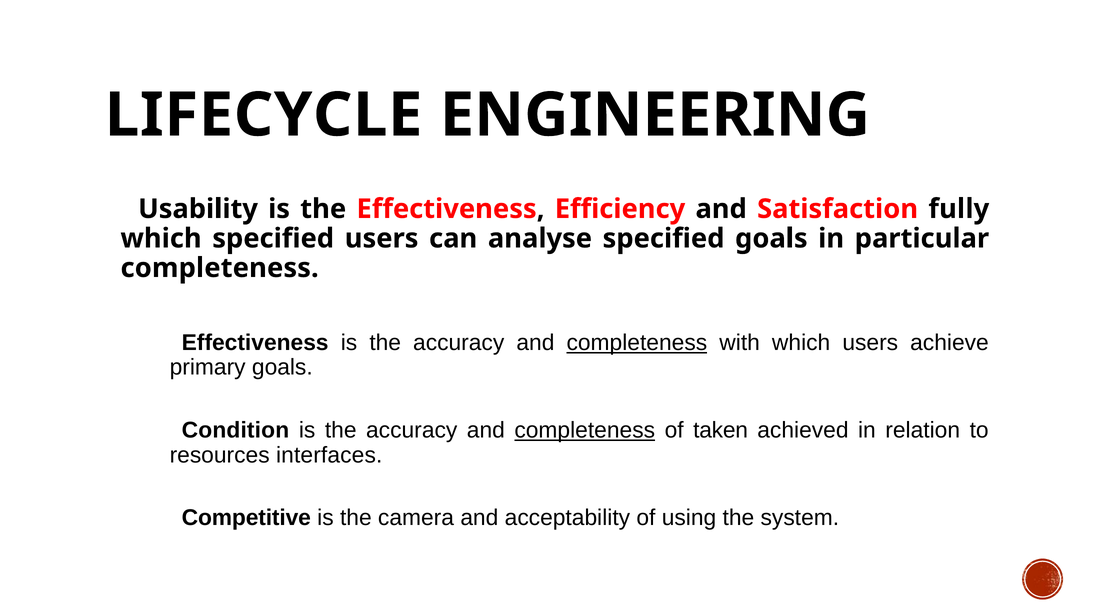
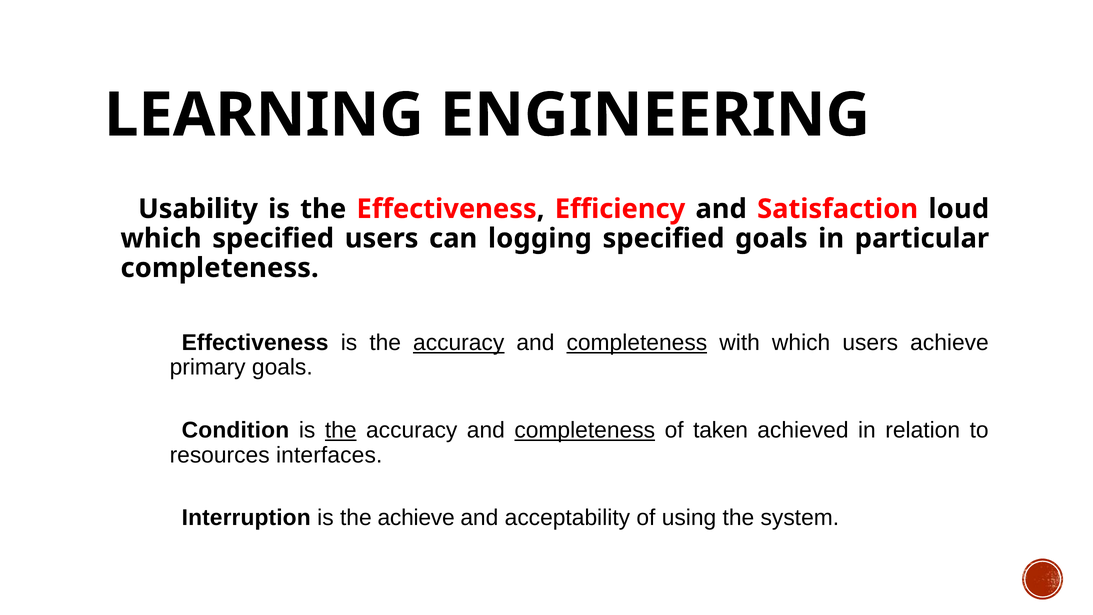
LIFECYCLE: LIFECYCLE -> LEARNING
fully: fully -> loud
analyse: analyse -> logging
accuracy at (459, 343) underline: none -> present
the at (341, 430) underline: none -> present
Competitive: Competitive -> Interruption
the camera: camera -> achieve
